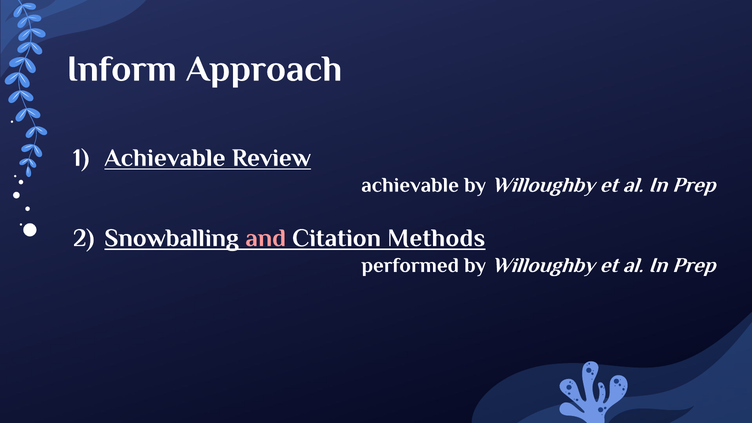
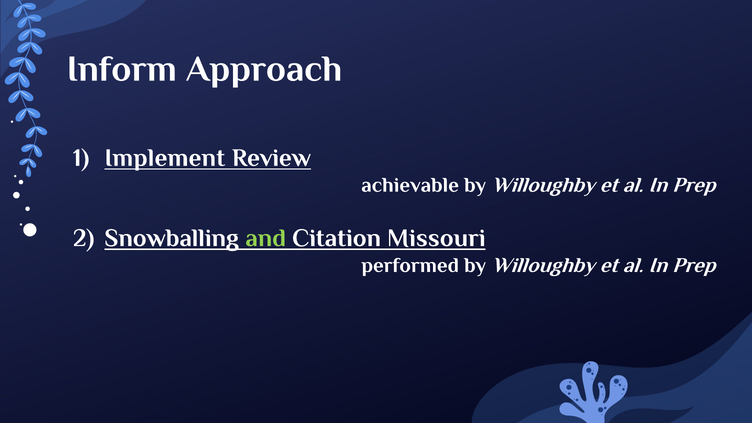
Achievable at (165, 158): Achievable -> Implement
and colour: pink -> light green
Methods: Methods -> Missouri
